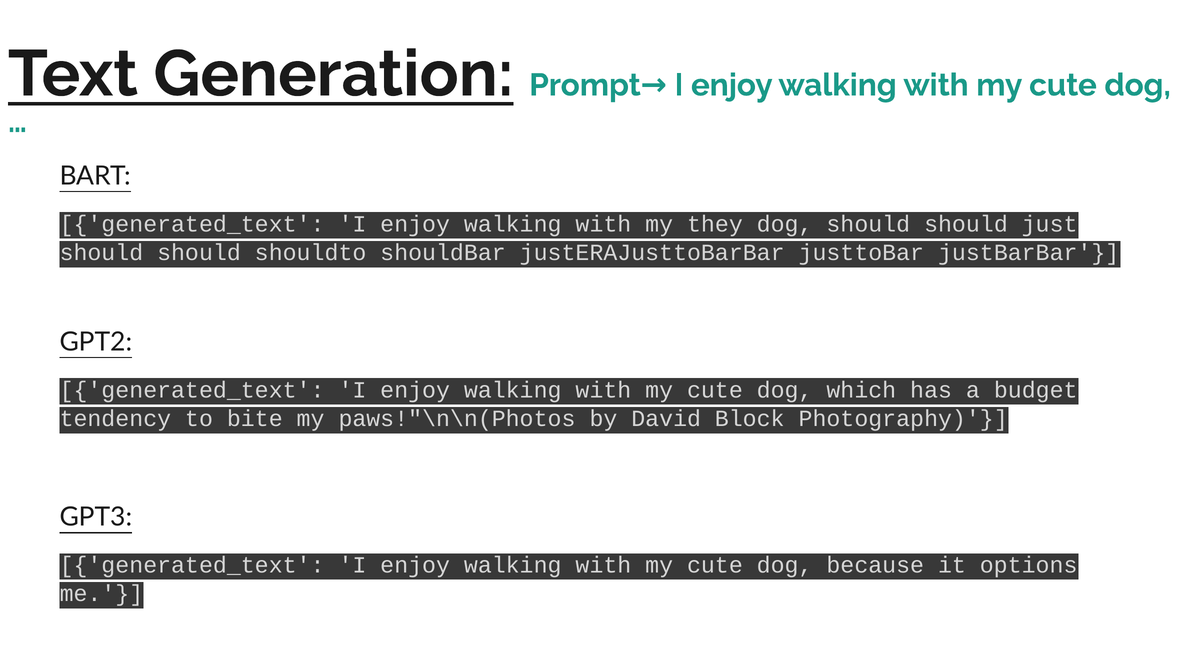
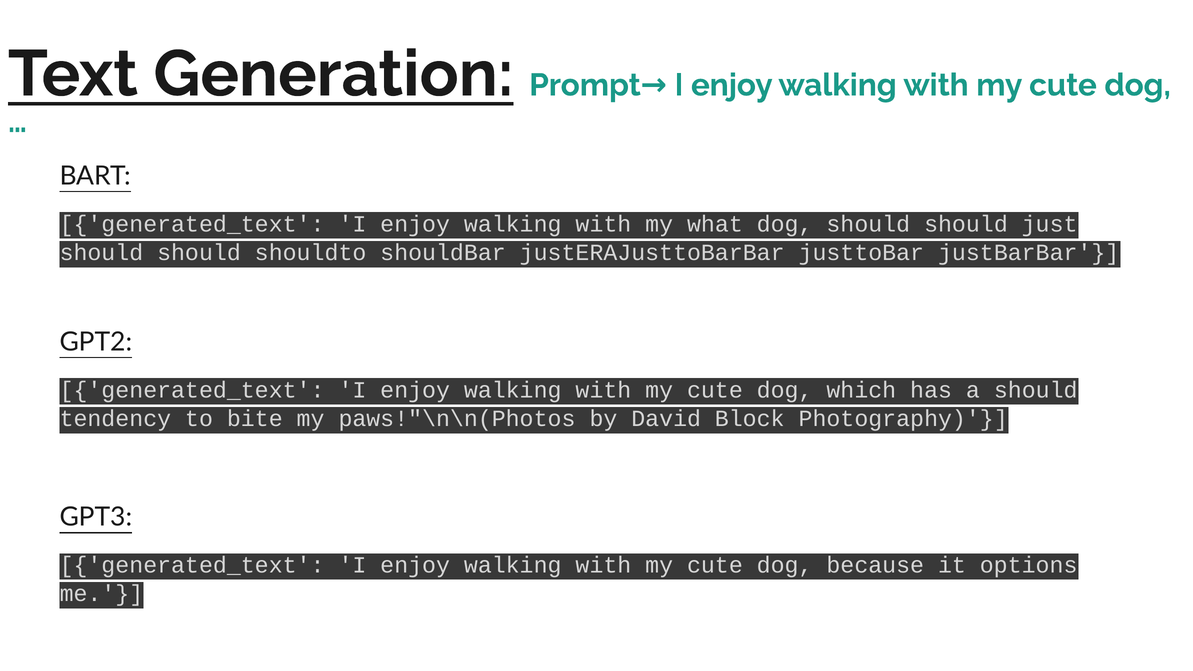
they: they -> what
a budget: budget -> should
